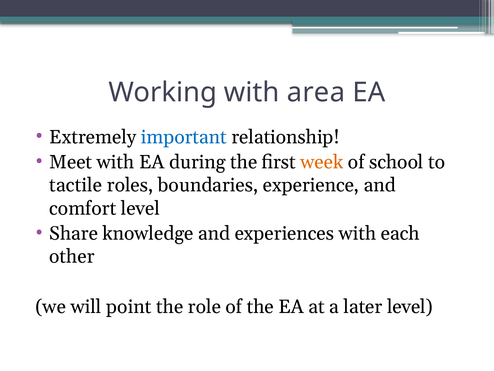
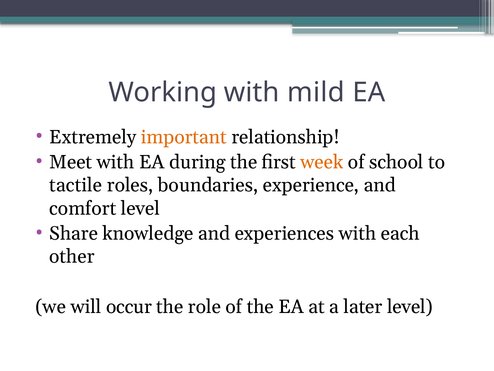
area: area -> mild
important colour: blue -> orange
point: point -> occur
